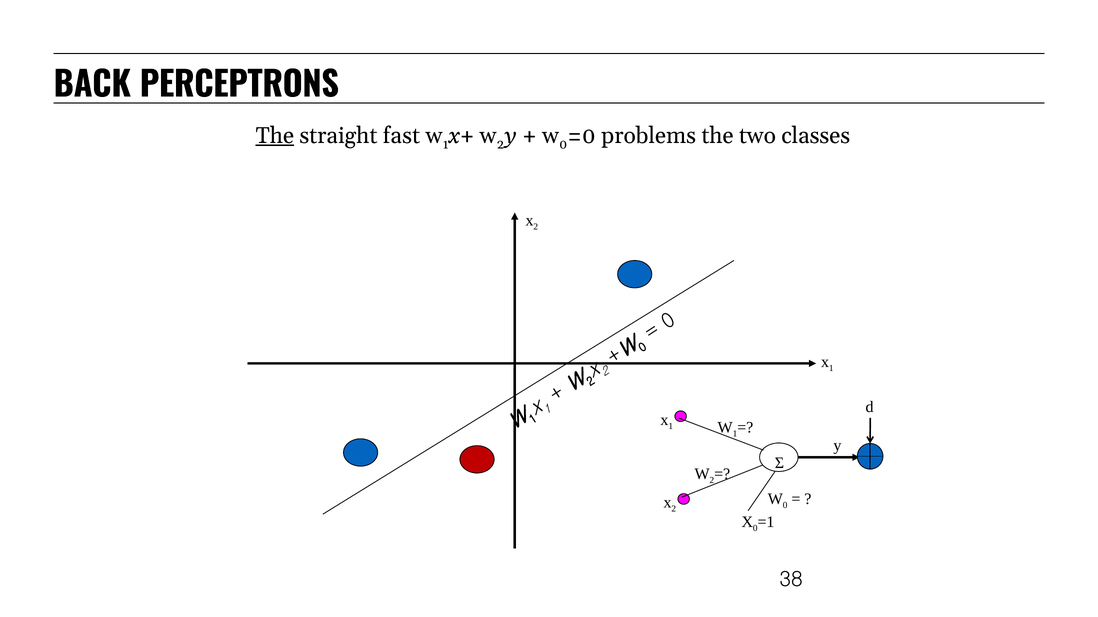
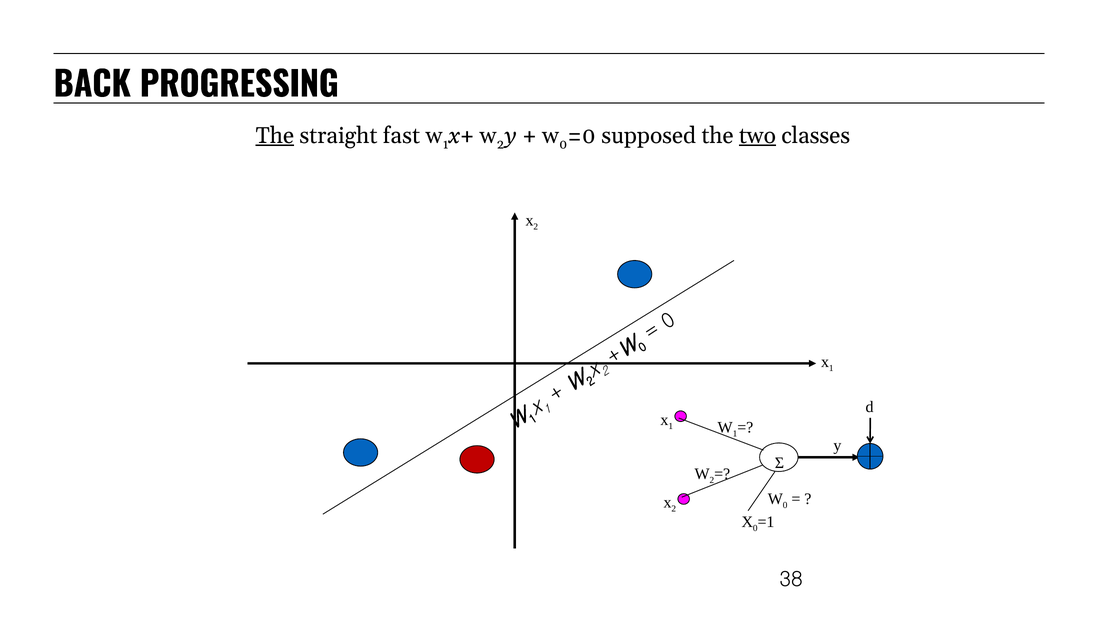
PERCEPTRONS: PERCEPTRONS -> PROGRESSING
problems: problems -> supposed
two underline: none -> present
